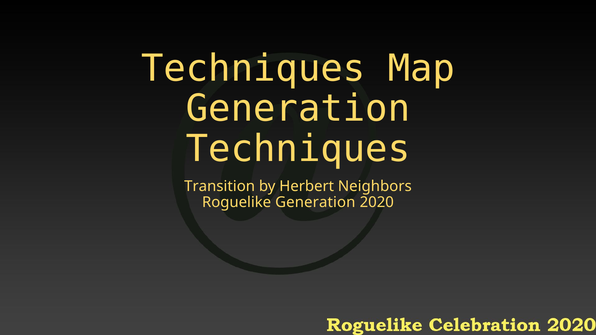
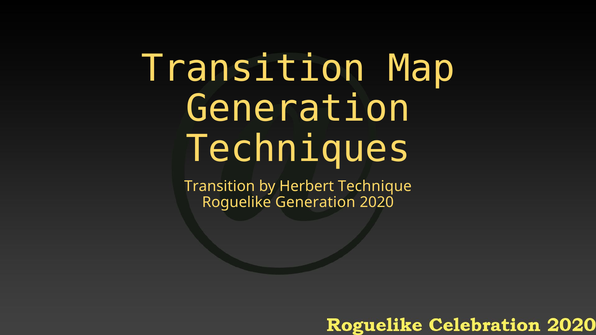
Techniques at (253, 69): Techniques -> Transition
Neighbors: Neighbors -> Technique
